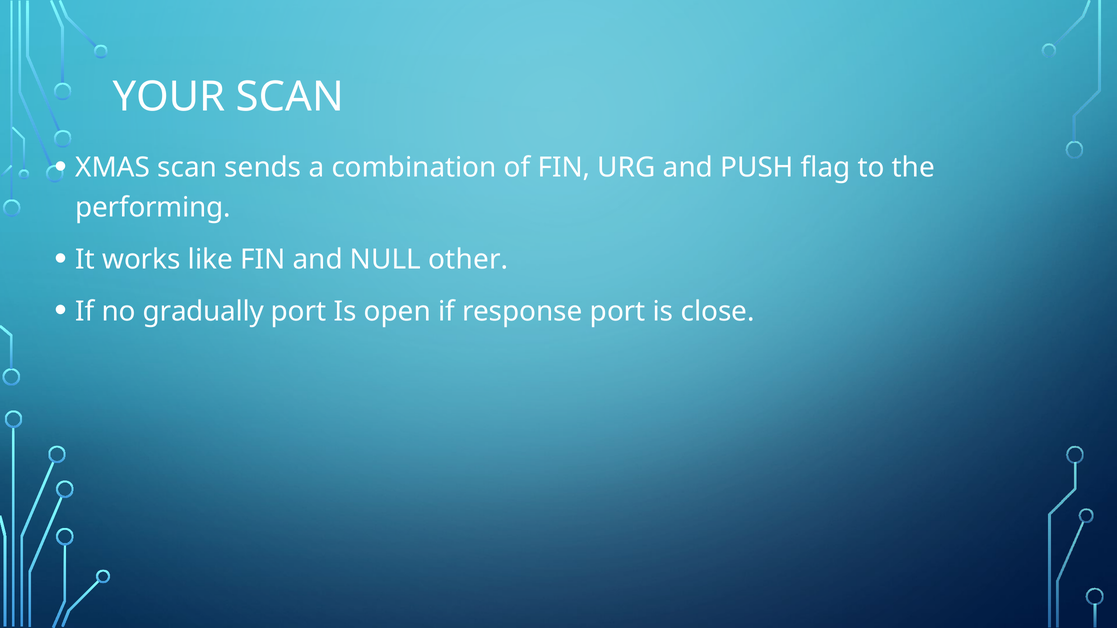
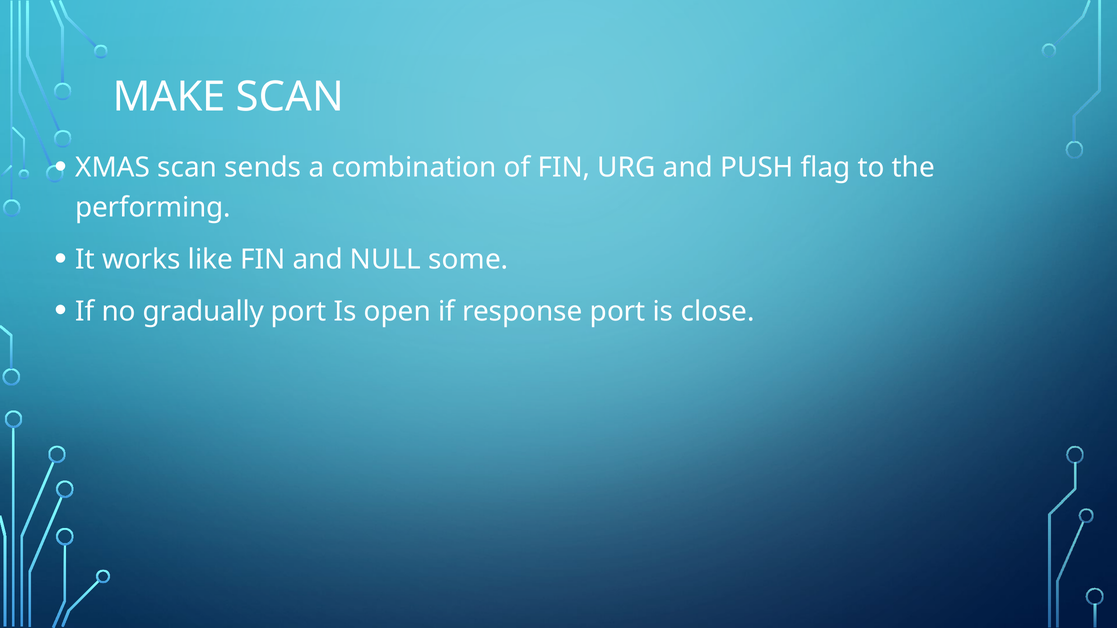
YOUR: YOUR -> MAKE
other: other -> some
